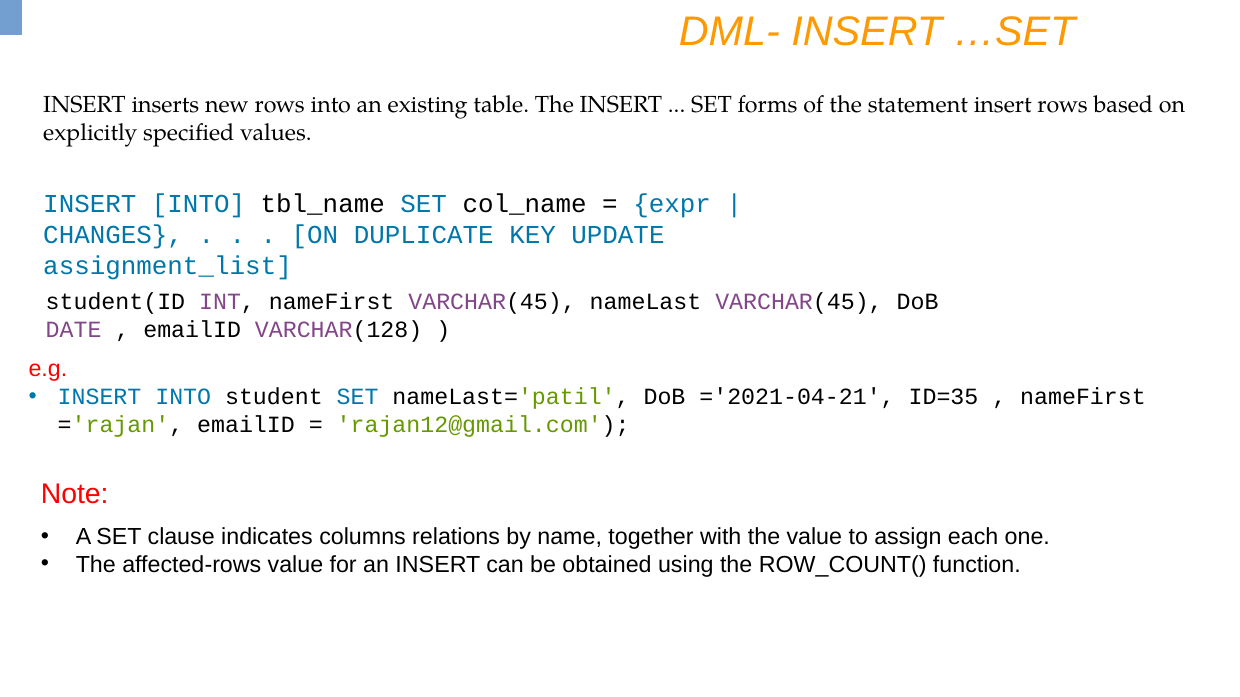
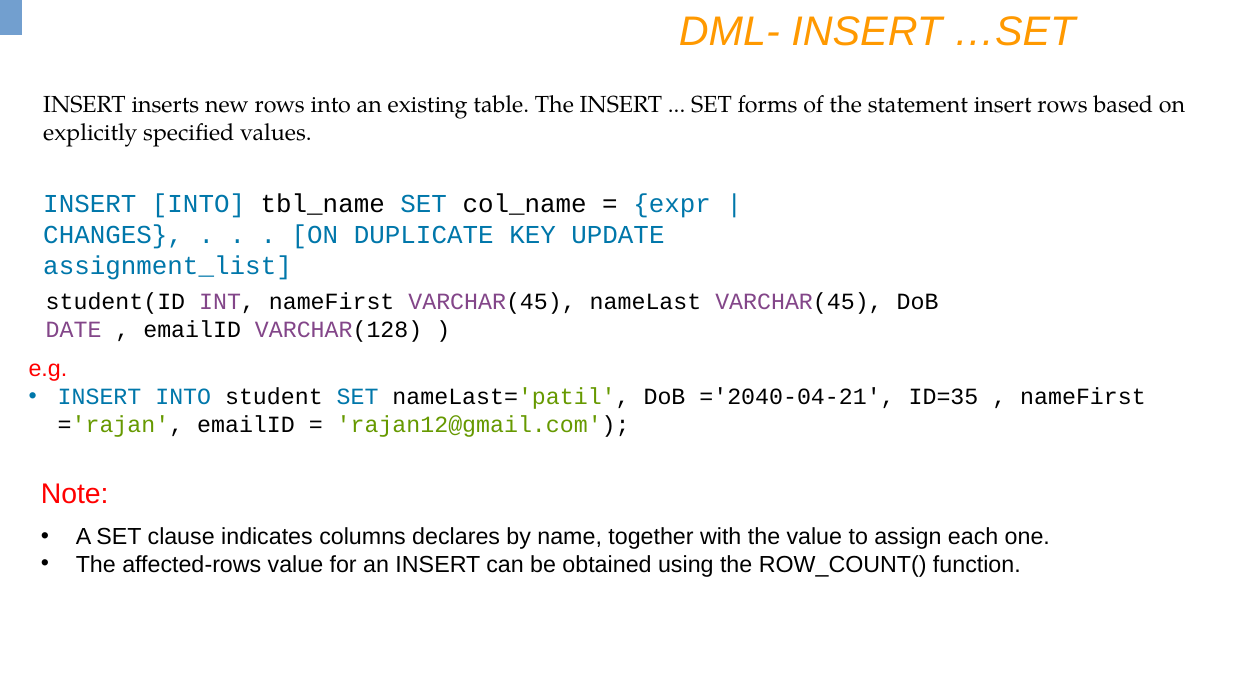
='2021-04-21: ='2021-04-21 -> ='2040-04-21
relations: relations -> declares
